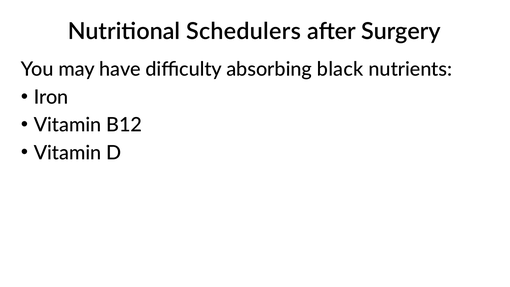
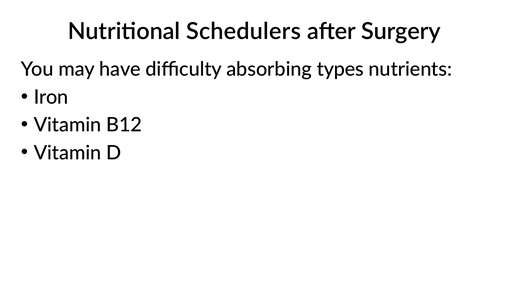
black: black -> types
